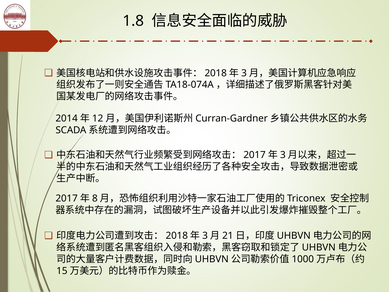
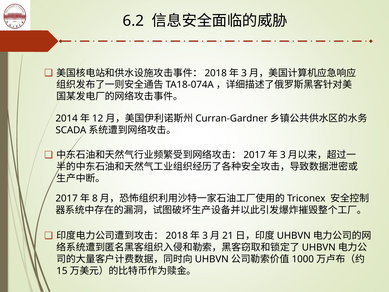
1.8: 1.8 -> 6.2
